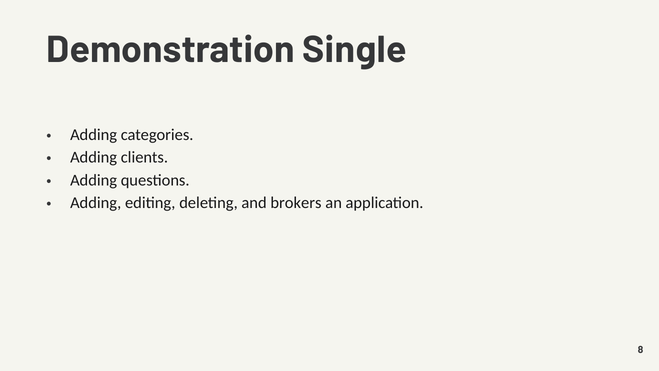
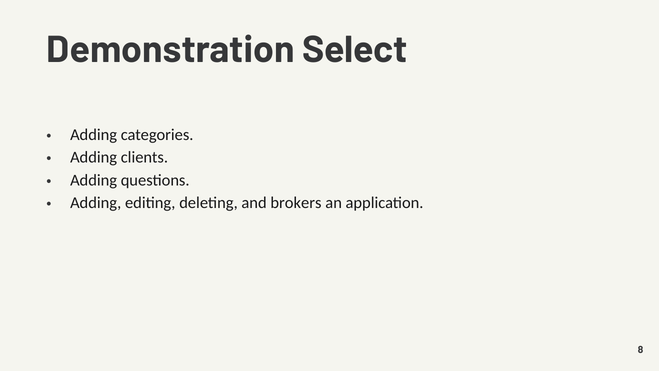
Single: Single -> Select
